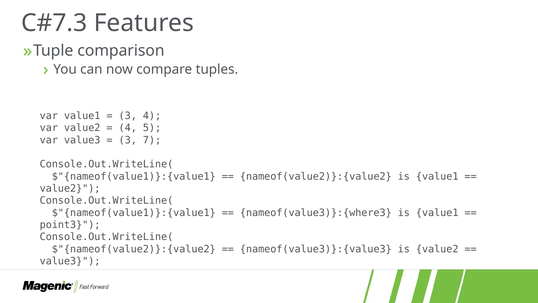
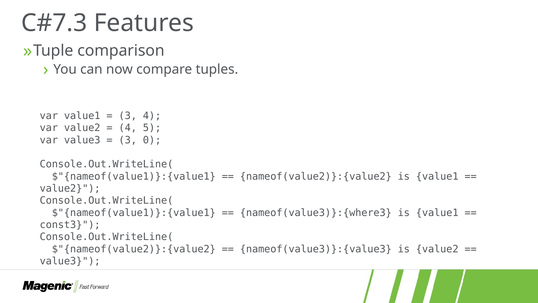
7: 7 -> 0
point3: point3 -> const3
